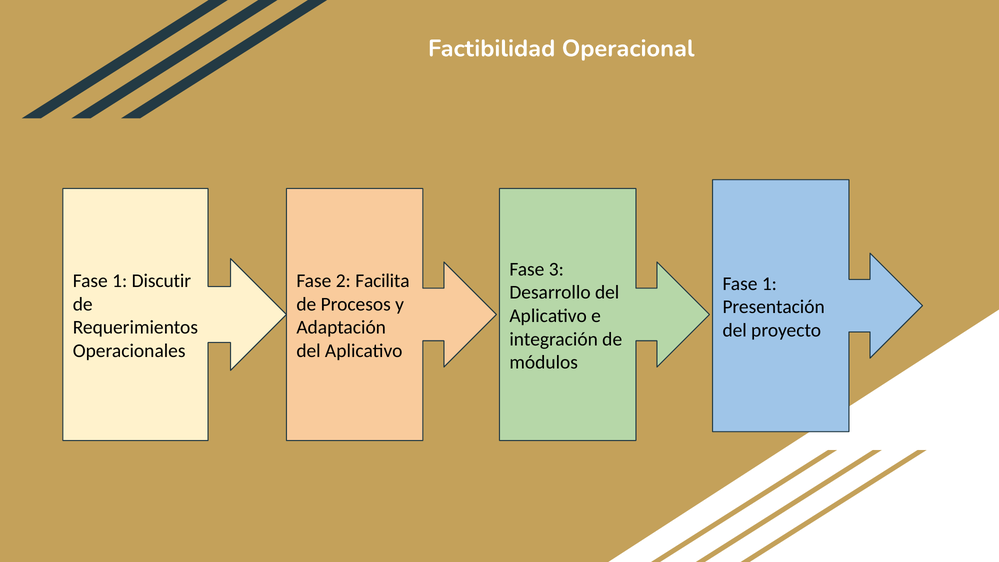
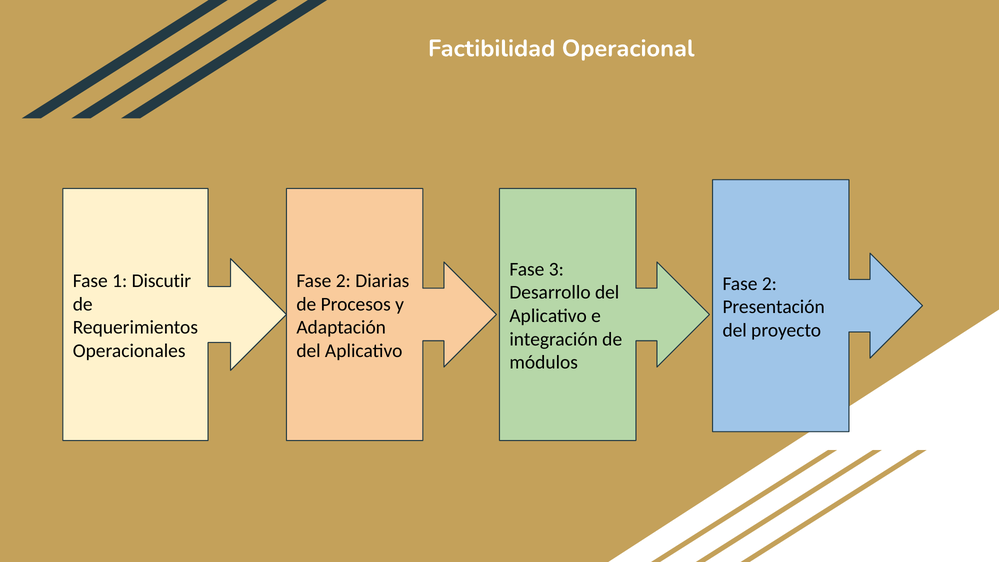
Facilita: Facilita -> Diarias
1 at (769, 284): 1 -> 2
